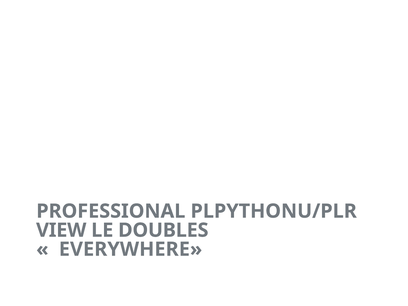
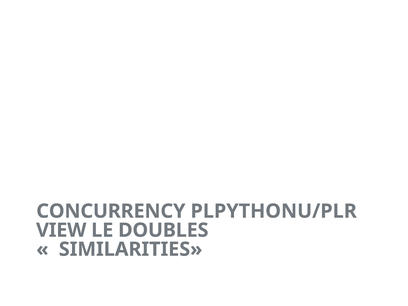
PROFESSIONAL: PROFESSIONAL -> CONCURRENCY
EVERYWHERE: EVERYWHERE -> SIMILARITIES
